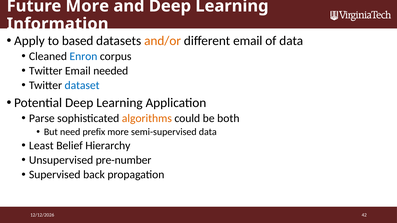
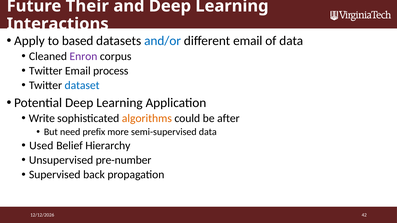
Future More: More -> Their
Information: Information -> Interactions
and/or colour: orange -> blue
Enron colour: blue -> purple
needed: needed -> process
Parse: Parse -> Write
both: both -> after
Least: Least -> Used
